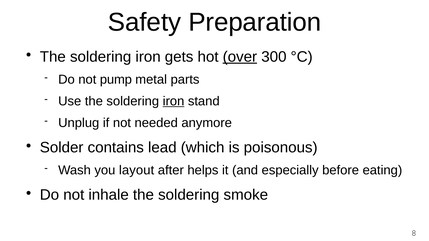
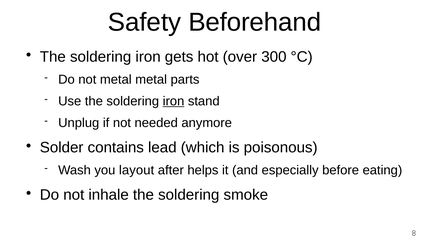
Preparation: Preparation -> Beforehand
over underline: present -> none
not pump: pump -> metal
